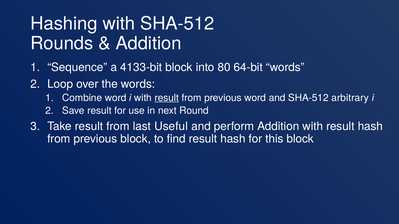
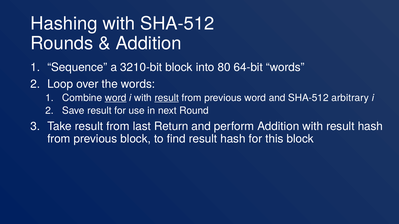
4133-bit: 4133-bit -> 3210-bit
word at (116, 98) underline: none -> present
Useful: Useful -> Return
